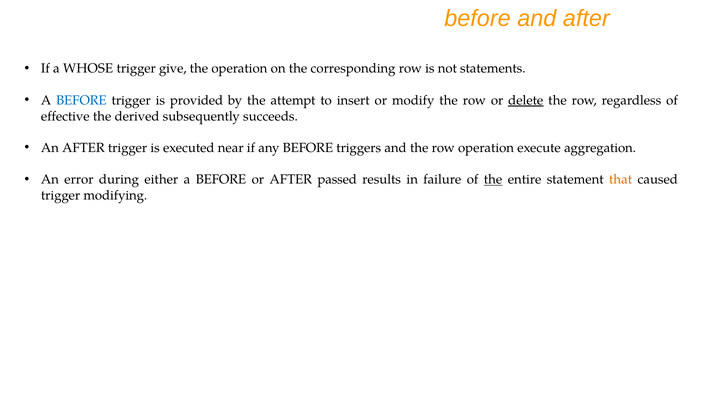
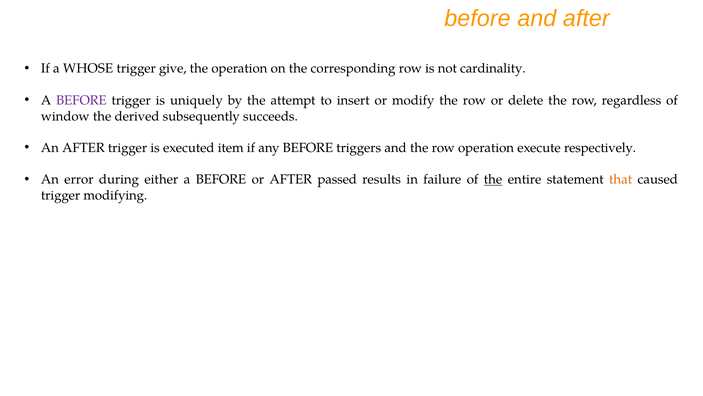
statements: statements -> cardinality
BEFORE at (81, 100) colour: blue -> purple
provided: provided -> uniquely
delete underline: present -> none
effective: effective -> window
near: near -> item
aggregation: aggregation -> respectively
